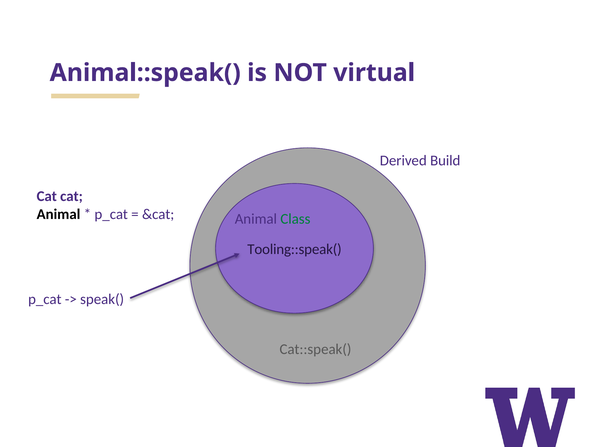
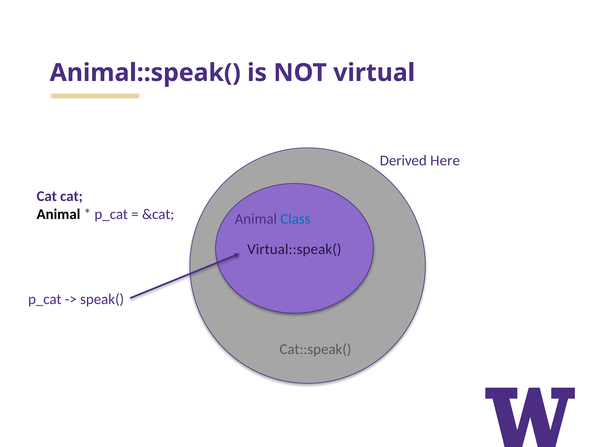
Build: Build -> Here
Class colour: green -> blue
Tooling::speak(: Tooling::speak( -> Virtual::speak(
